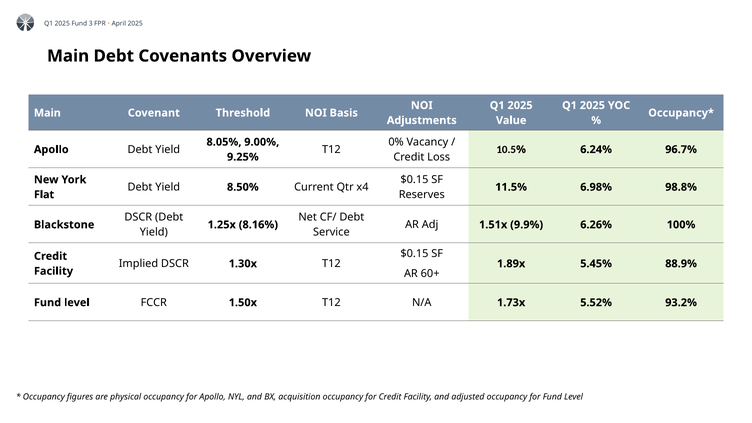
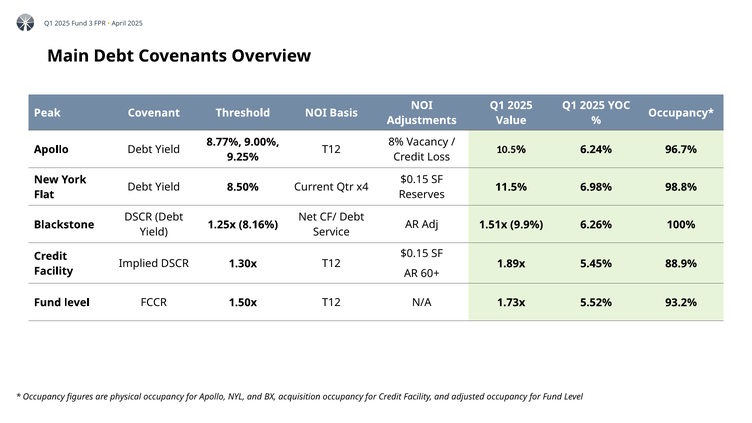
Main at (47, 113): Main -> Peak
0%: 0% -> 8%
8.05%: 8.05% -> 8.77%
